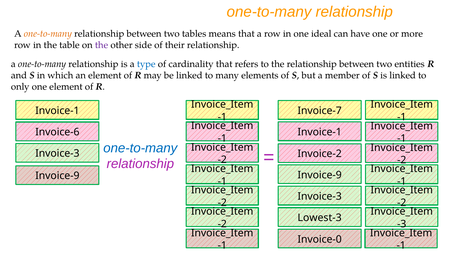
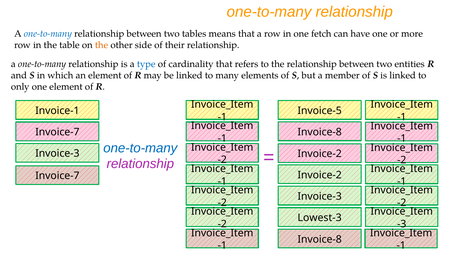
one-to-many at (48, 34) colour: orange -> blue
ideal: ideal -> fetch
the at (102, 45) colour: purple -> orange
Invoice-7: Invoice-7 -> Invoice-5
Invoice-1 at (320, 132): Invoice-1 -> Invoice-8
Invoice-6 at (57, 132): Invoice-6 -> Invoice-7
Invoice-9 at (320, 175): Invoice-9 -> Invoice-2
Invoice-9 at (57, 176): Invoice-9 -> Invoice-7
Invoice-0 at (320, 239): Invoice-0 -> Invoice-8
